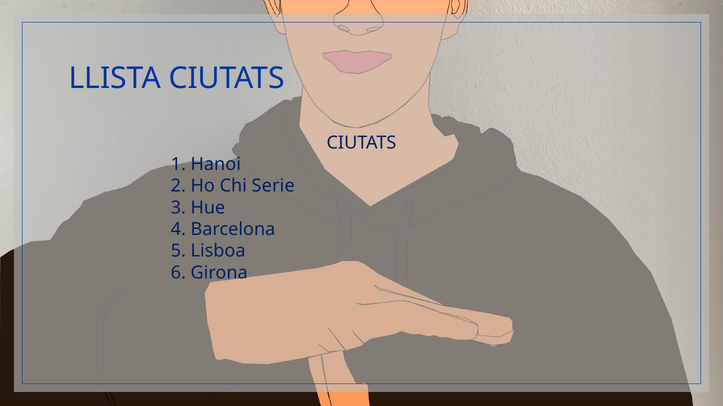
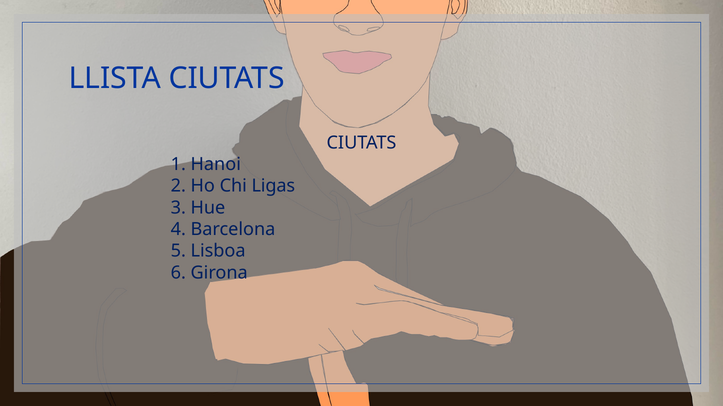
Serie: Serie -> Ligas
